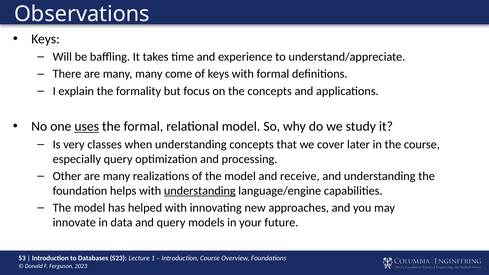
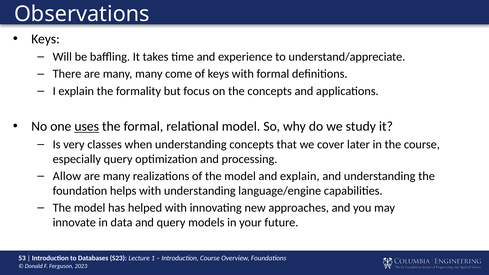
Other: Other -> Allow
and receive: receive -> explain
understanding at (200, 191) underline: present -> none
